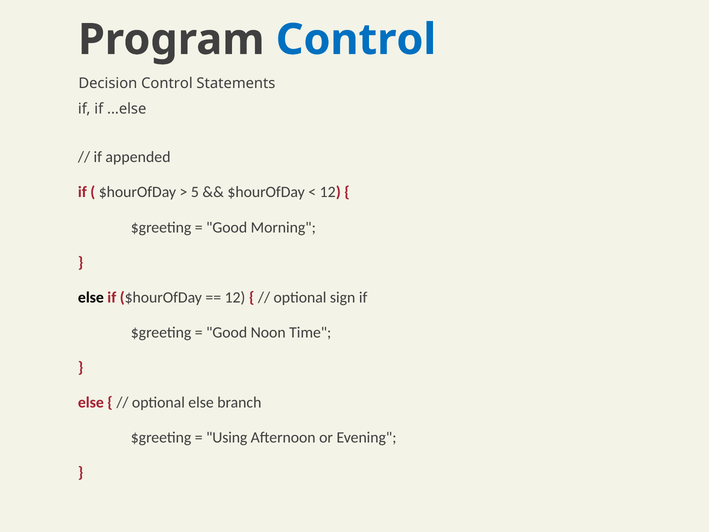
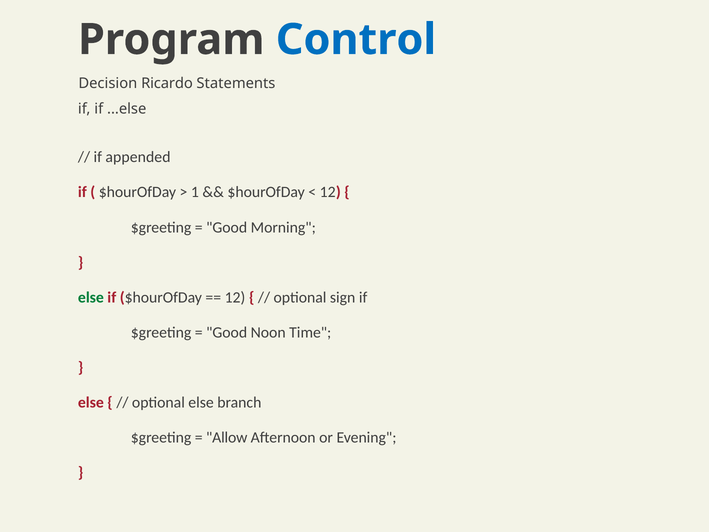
Decision Control: Control -> Ricardo
5: 5 -> 1
else at (91, 297) colour: black -> green
Using: Using -> Allow
